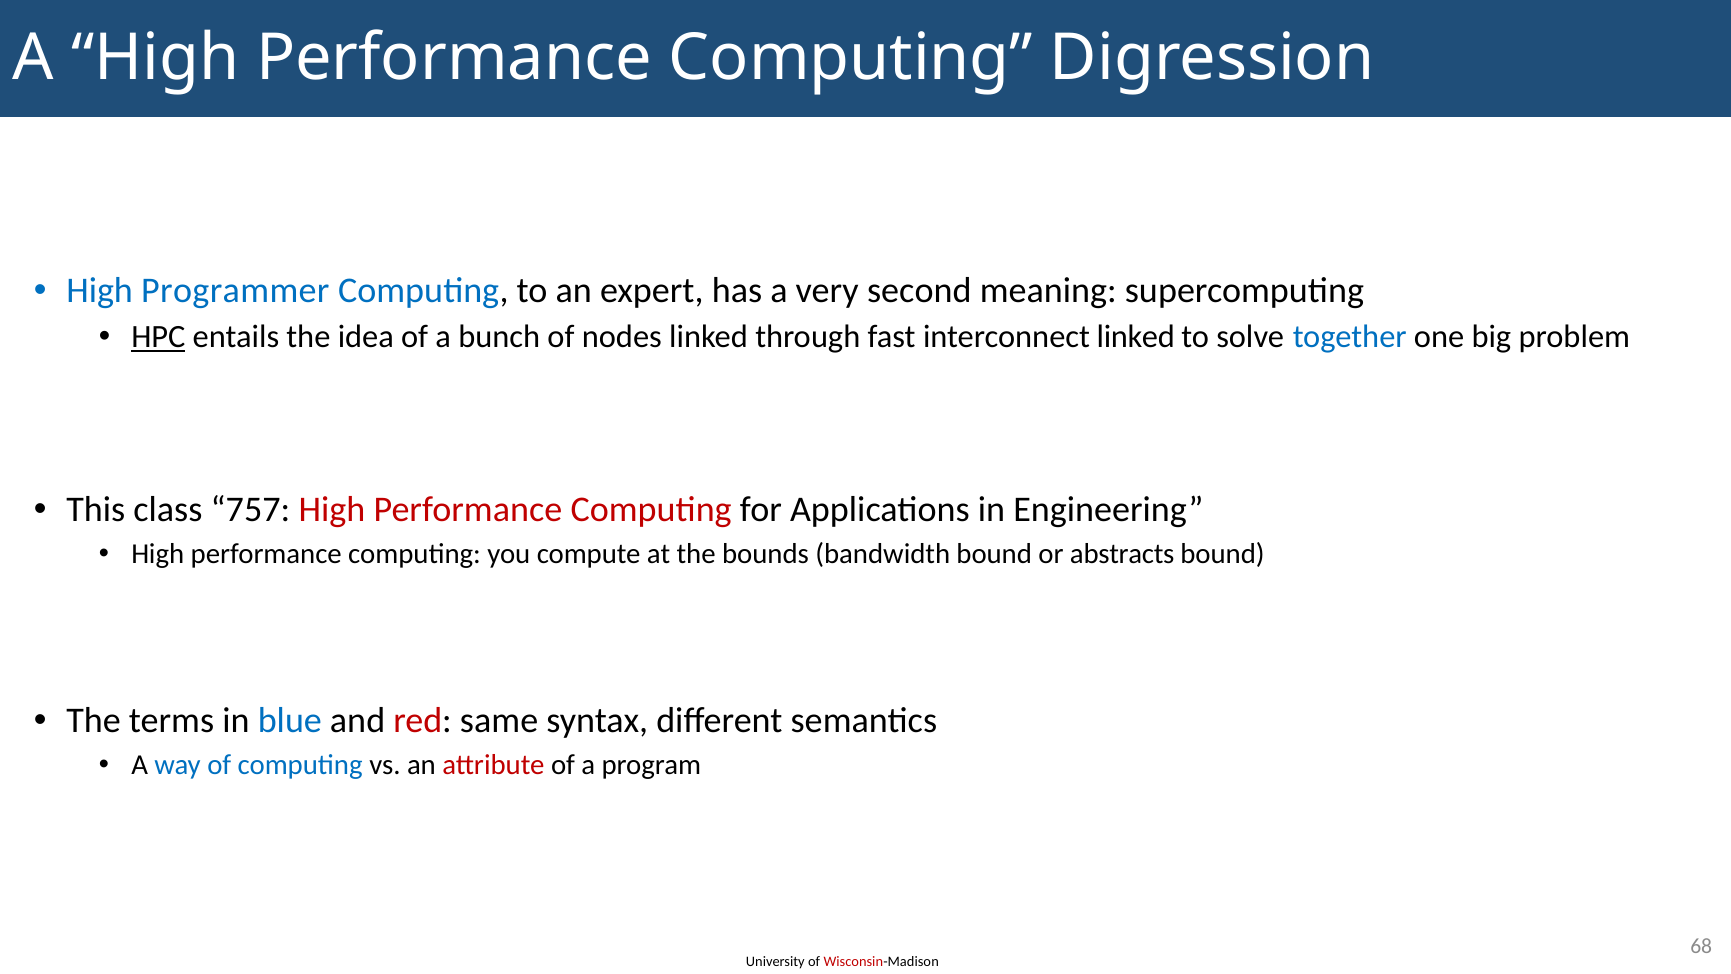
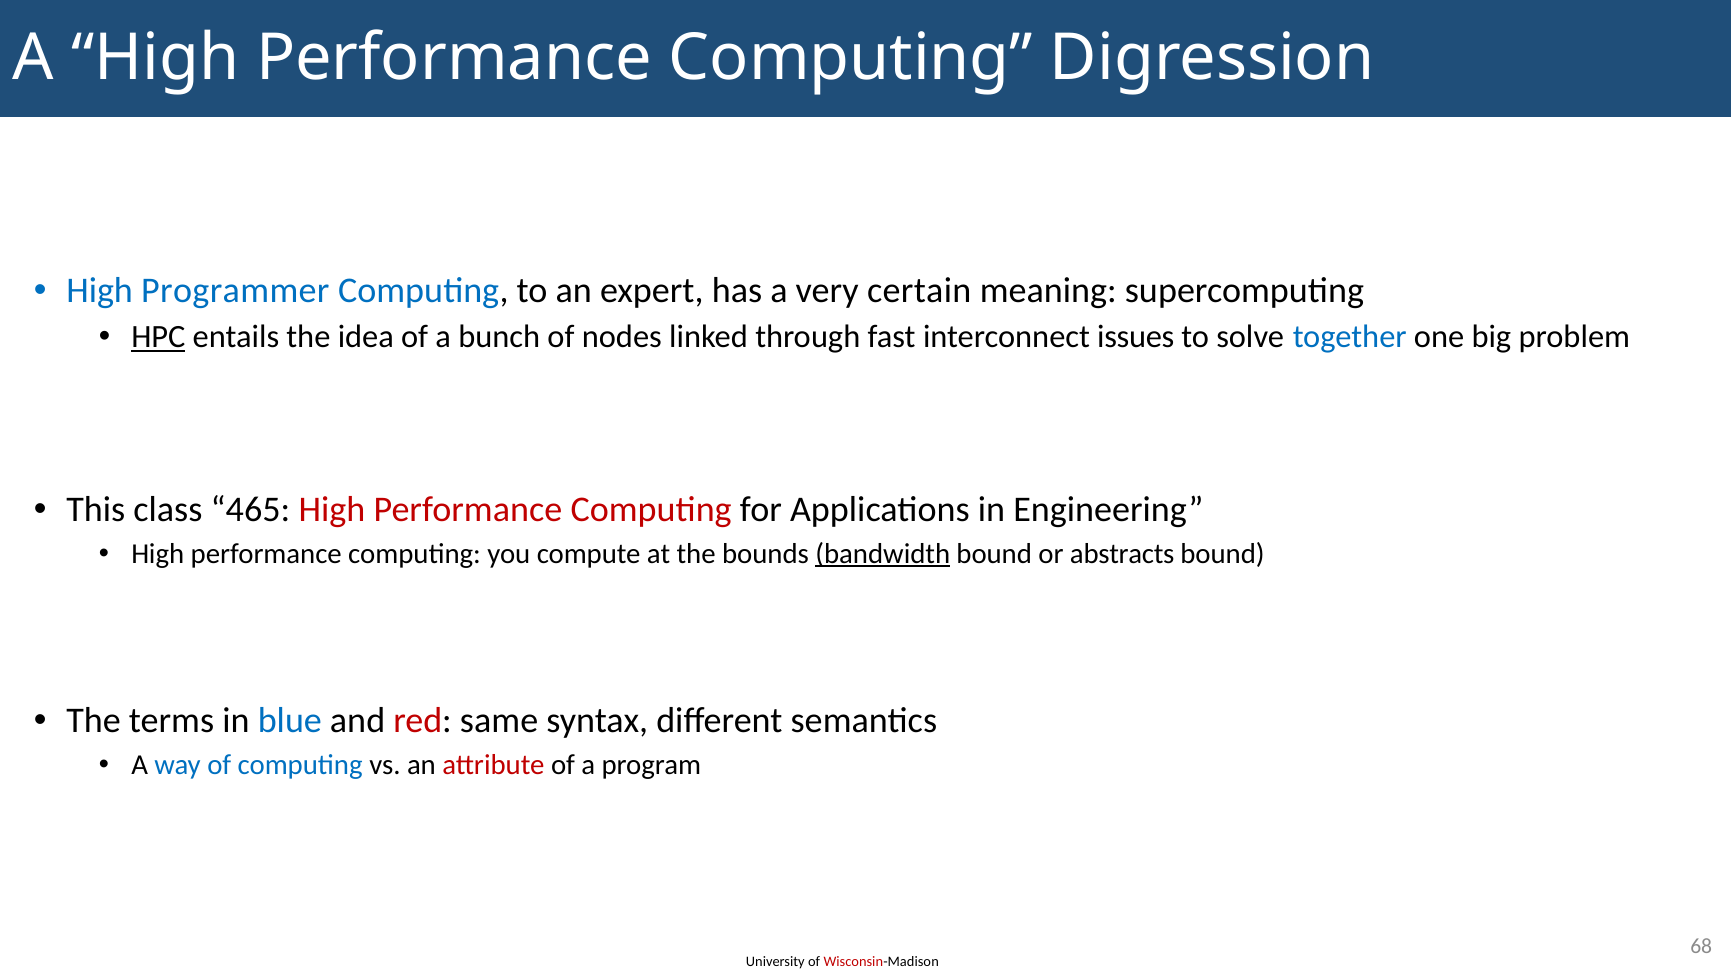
second: second -> certain
interconnect linked: linked -> issues
757: 757 -> 465
bandwidth underline: none -> present
